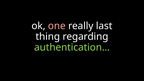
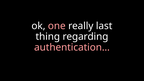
authentication… colour: light green -> pink
